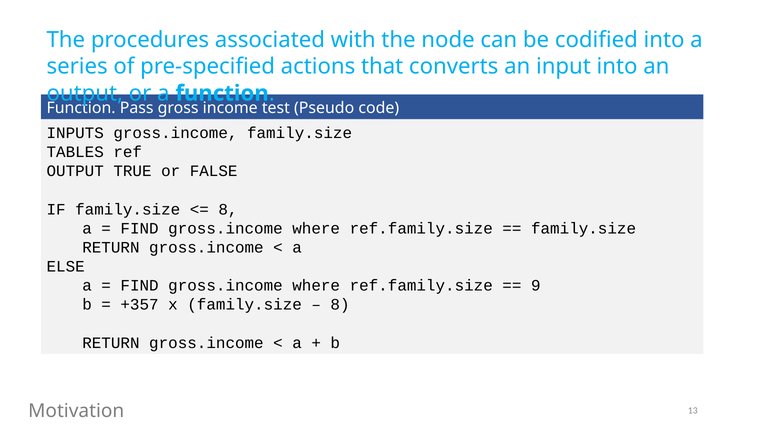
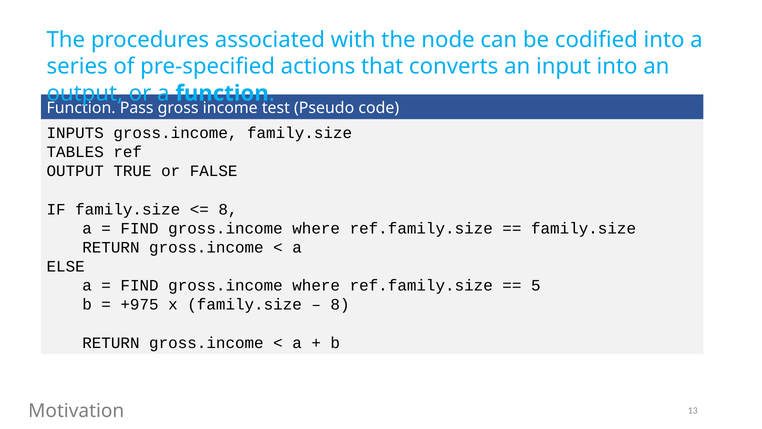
9: 9 -> 5
+357: +357 -> +975
